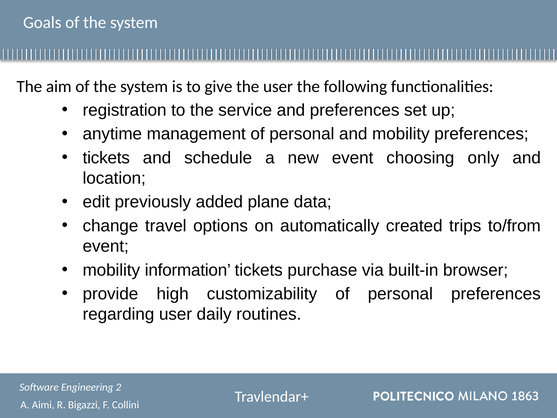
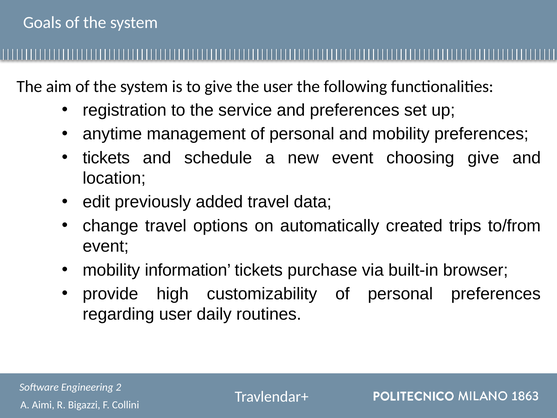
choosing only: only -> give
added plane: plane -> travel
